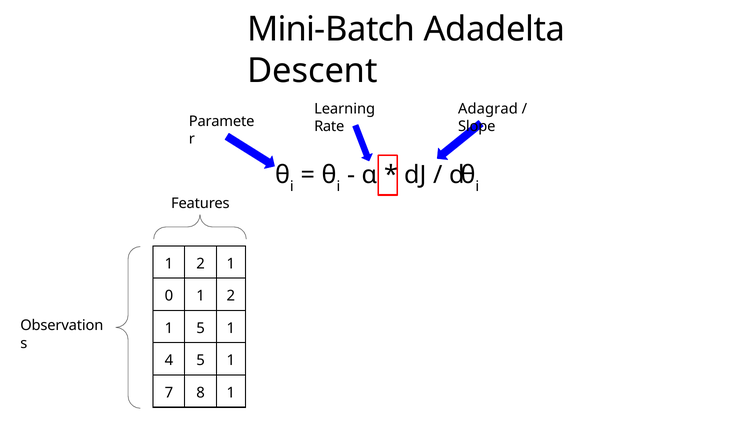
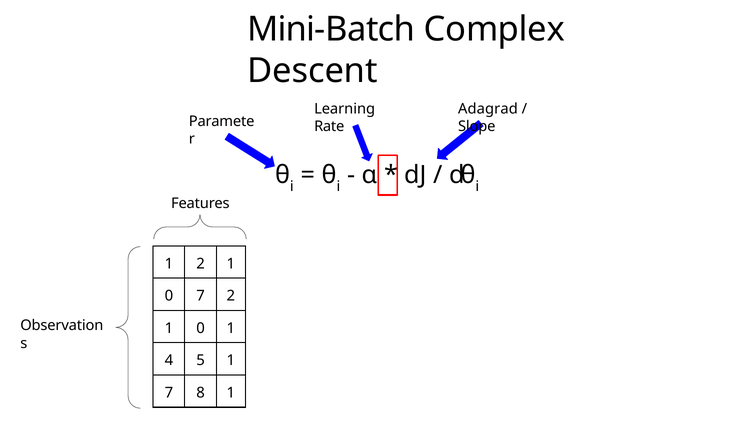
Adadelta: Adadelta -> Complex
0 1: 1 -> 7
5 at (201, 328): 5 -> 0
